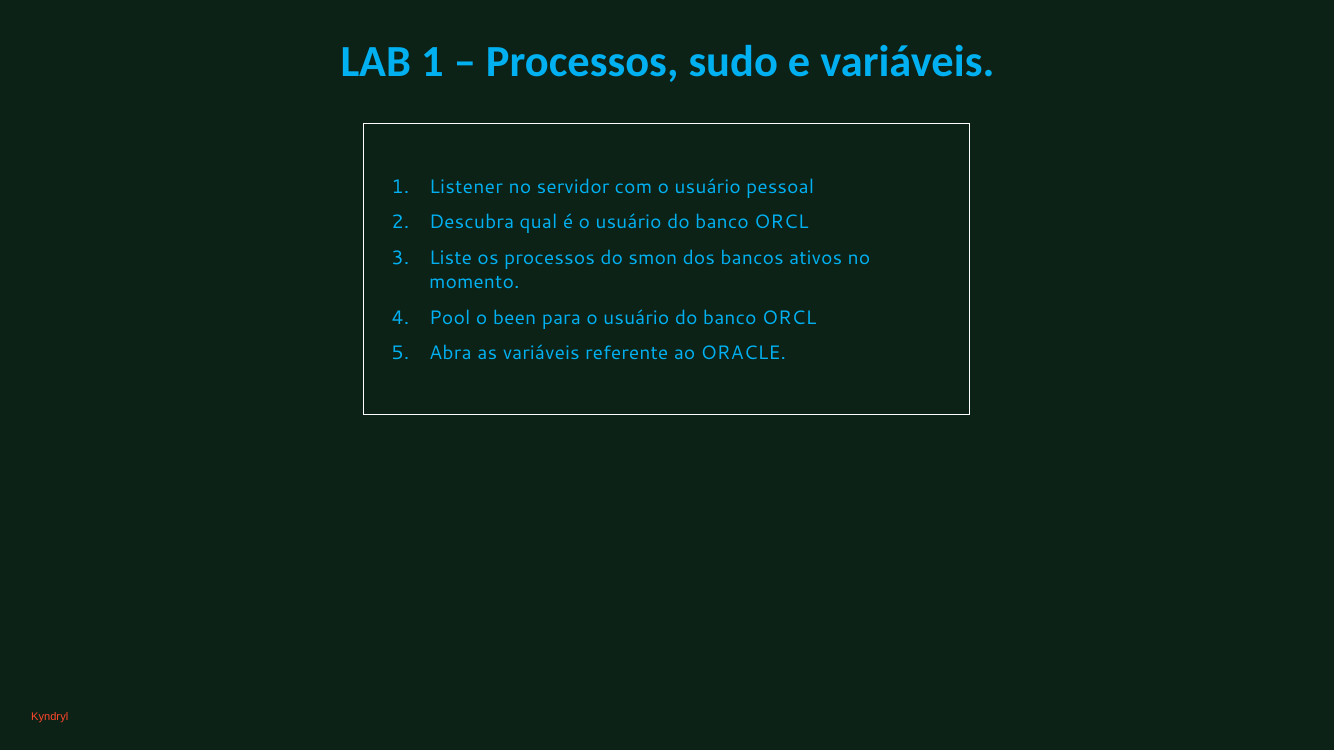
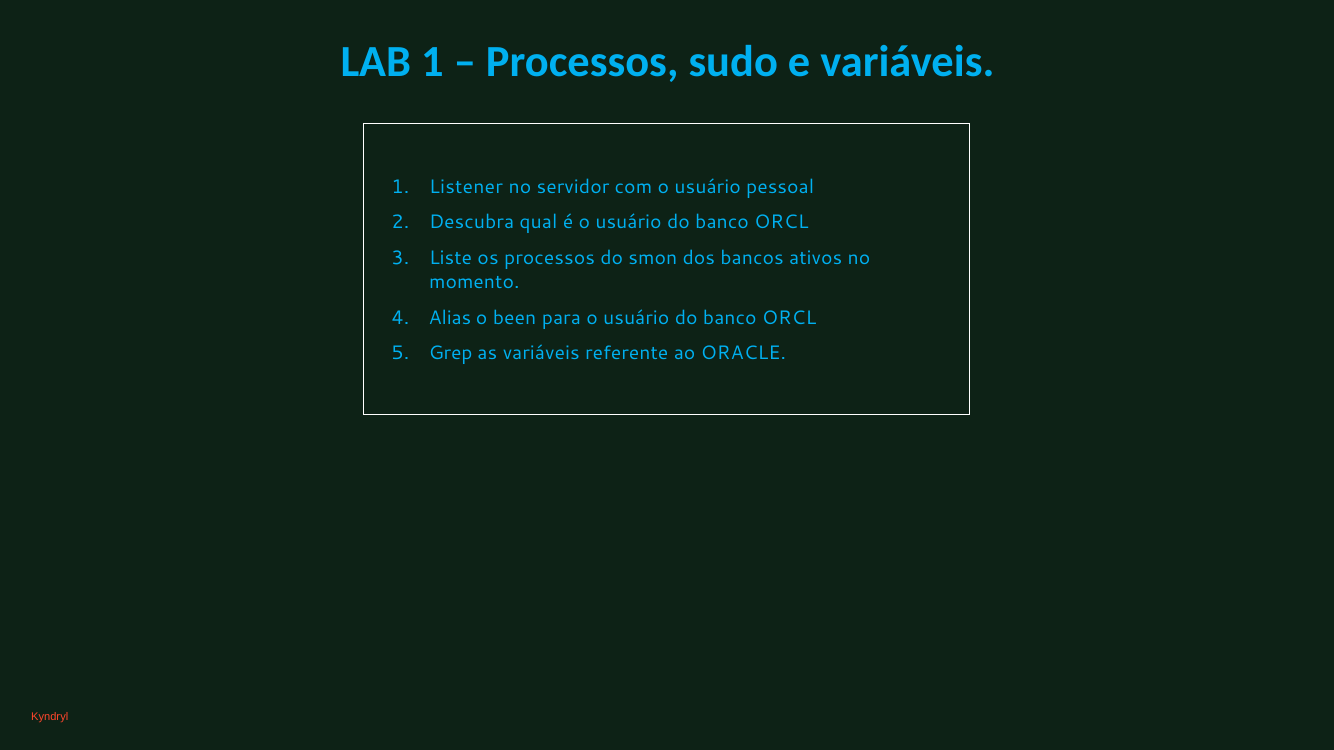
Pool: Pool -> Alias
Abra: Abra -> Grep
